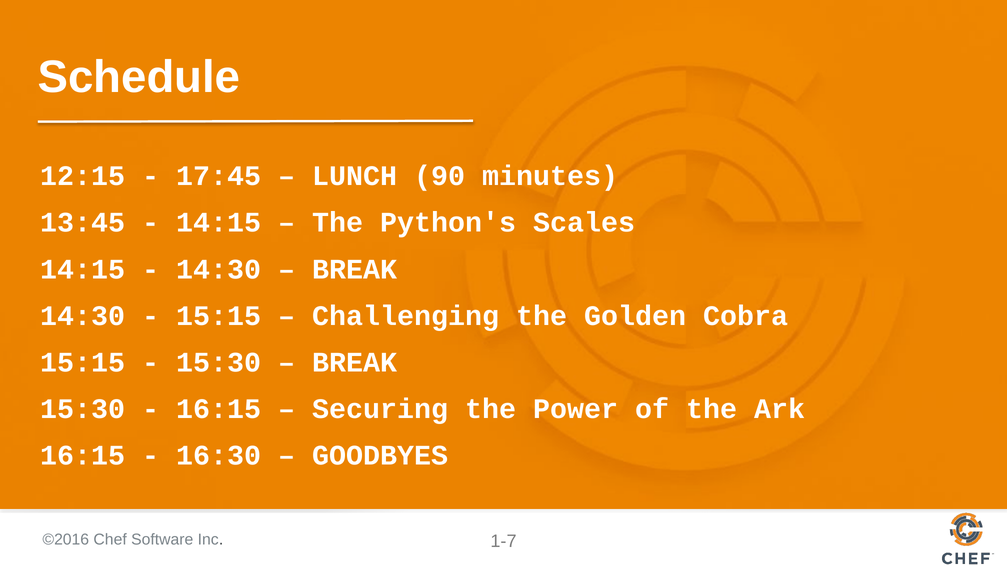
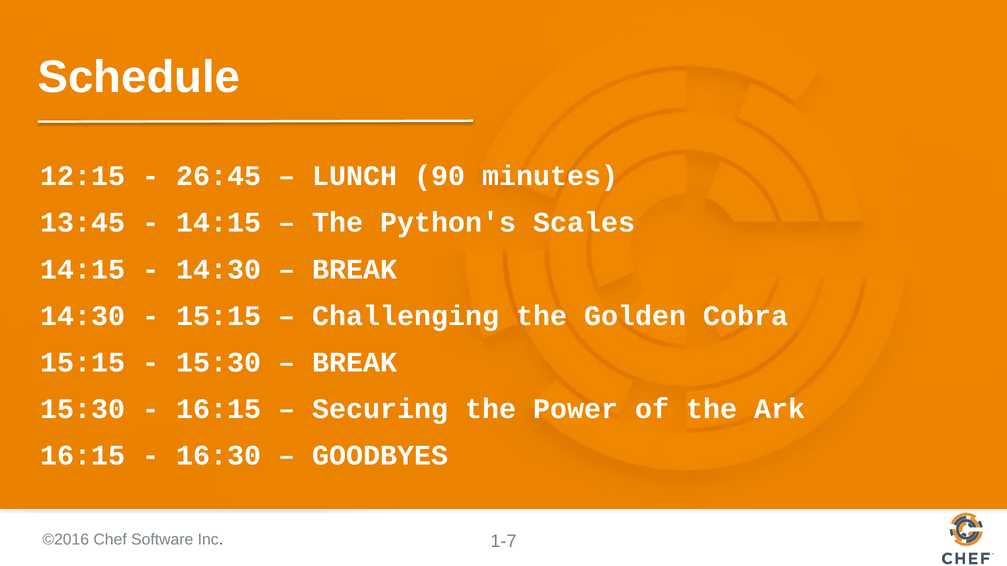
17:45: 17:45 -> 26:45
